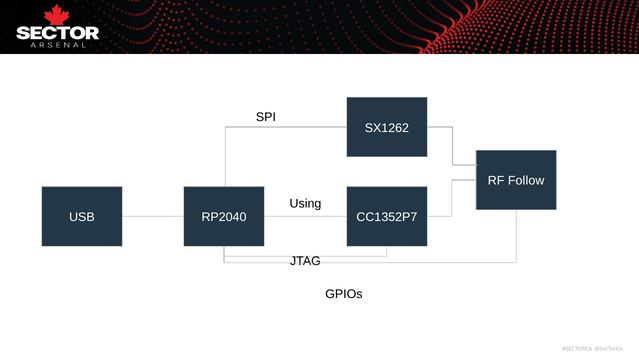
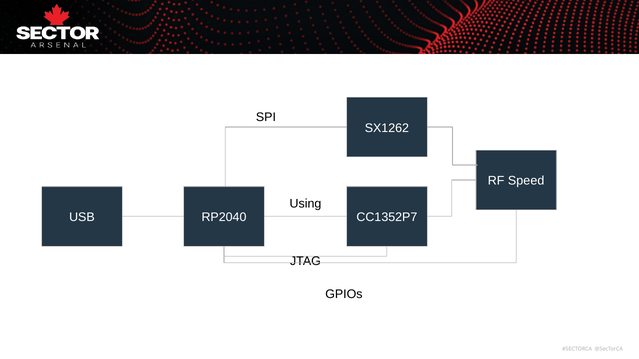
Follow: Follow -> Speed
